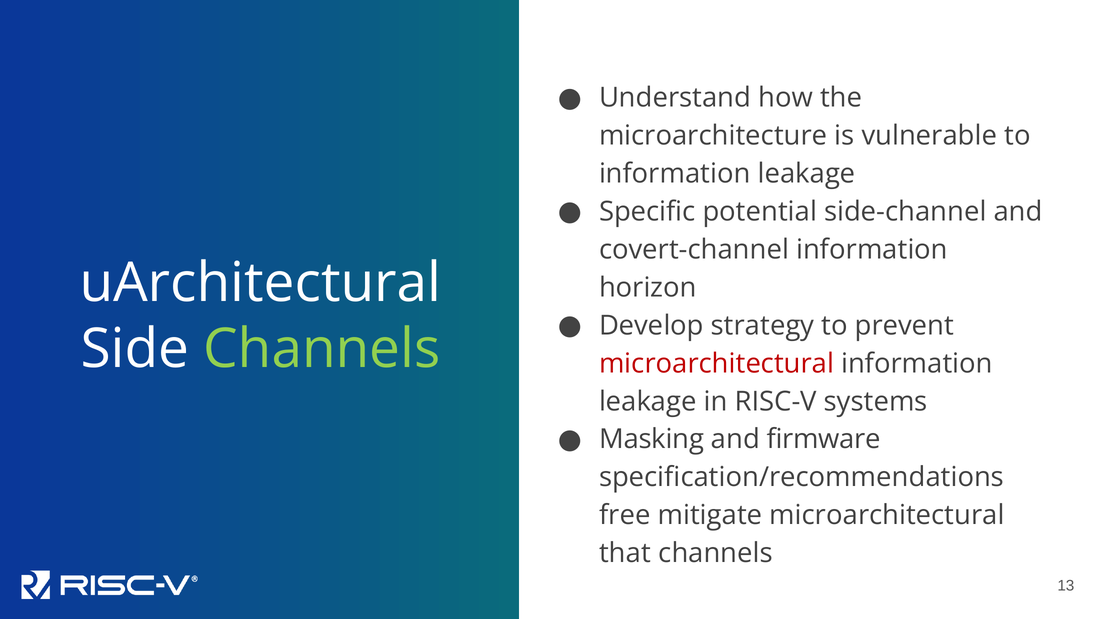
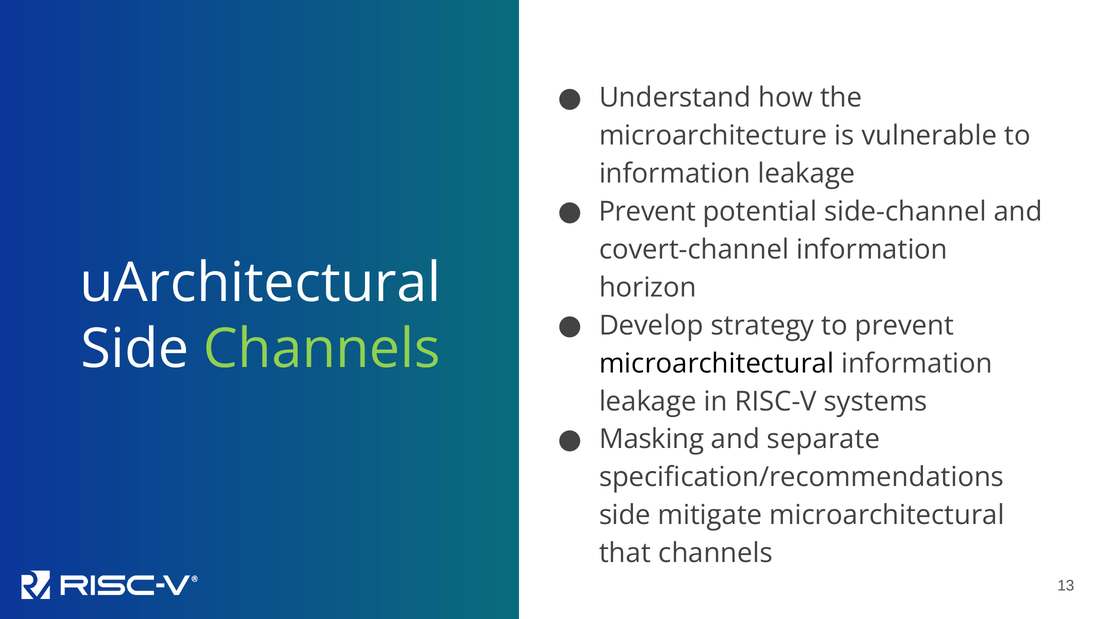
Specific at (647, 212): Specific -> Prevent
microarchitectural at (717, 363) colour: red -> black
firmware: firmware -> separate
free at (625, 515): free -> side
